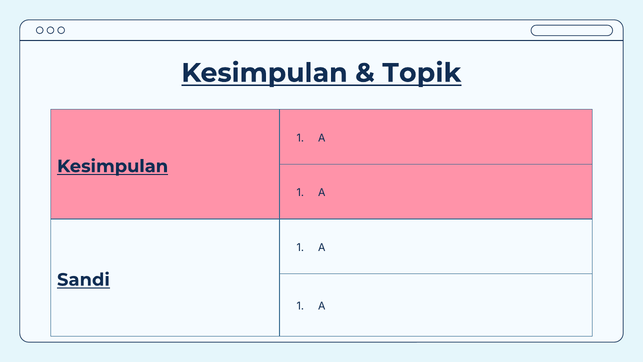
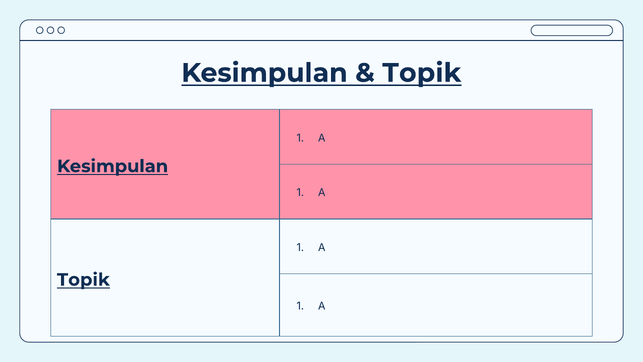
Sandi at (83, 280): Sandi -> Topik
